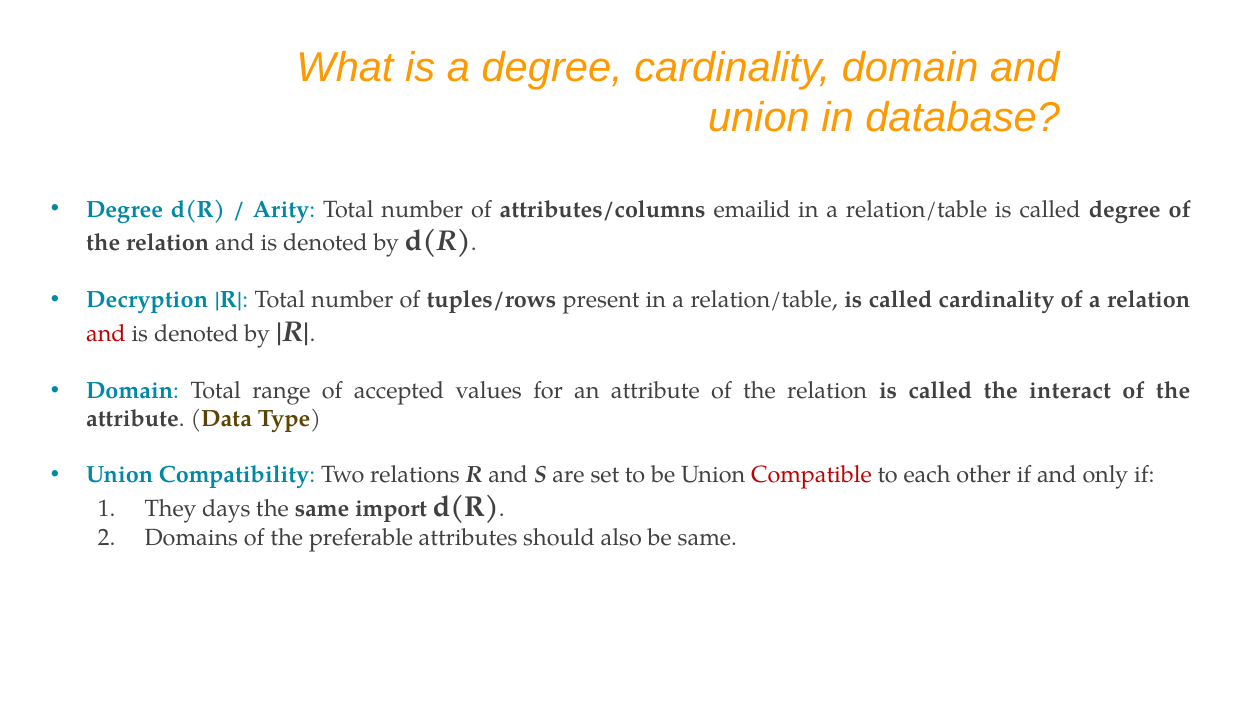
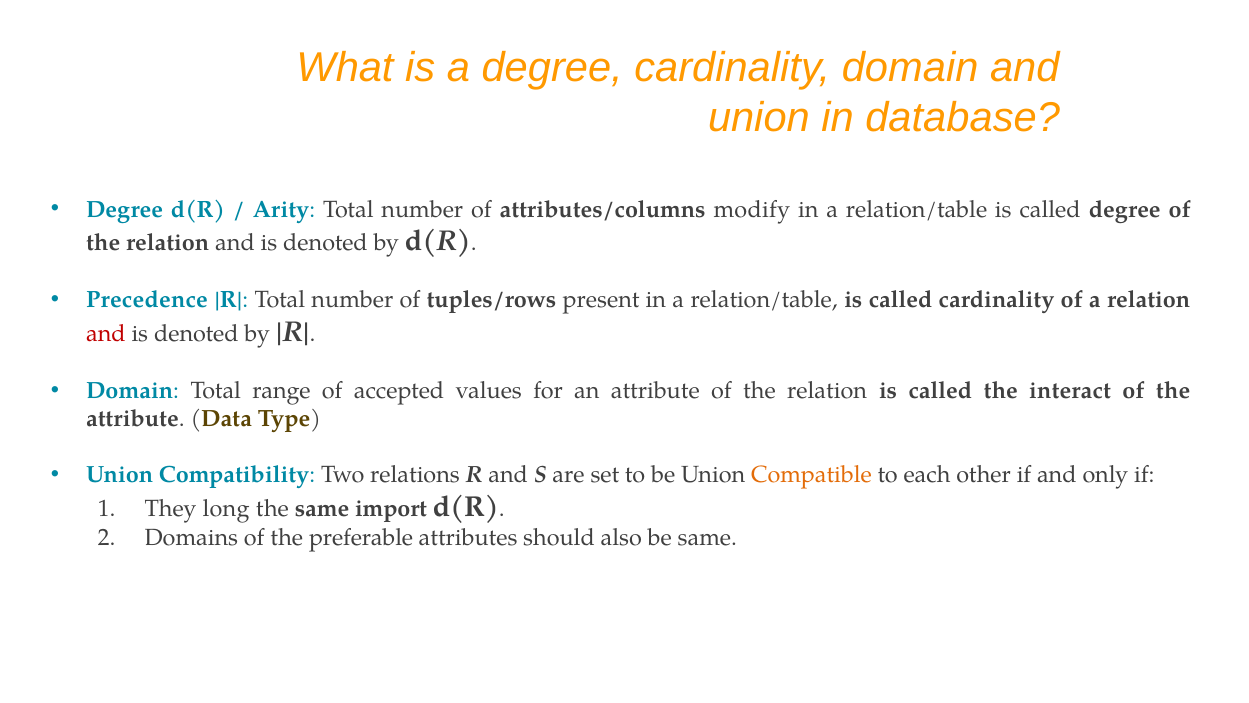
emailid: emailid -> modify
Decryption: Decryption -> Precedence
Compatible colour: red -> orange
days: days -> long
